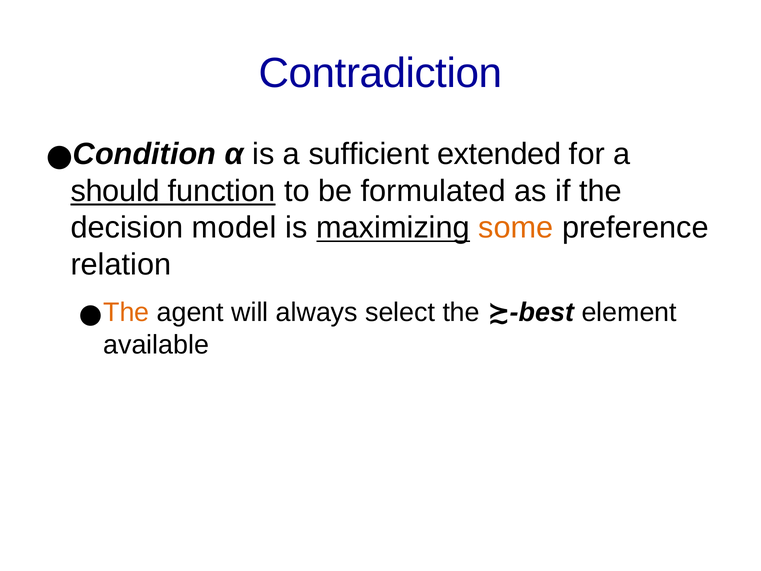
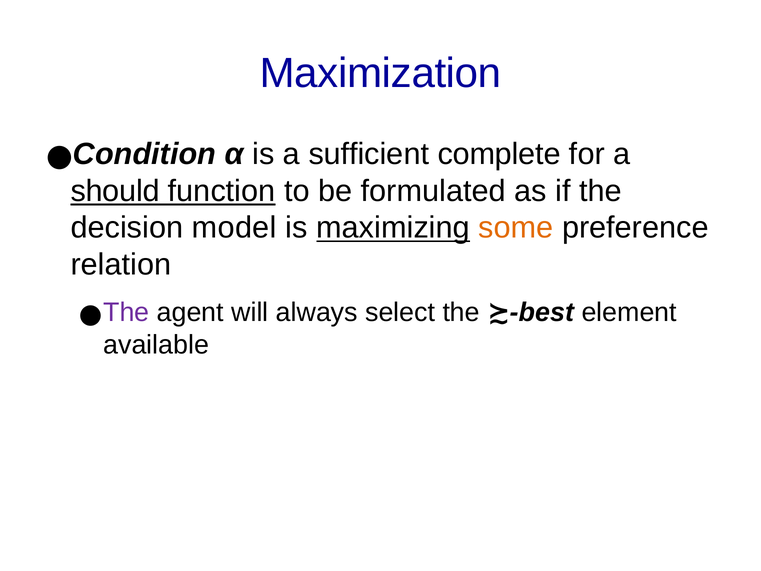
Contradiction: Contradiction -> Maximization
extended: extended -> complete
The at (126, 312) colour: orange -> purple
